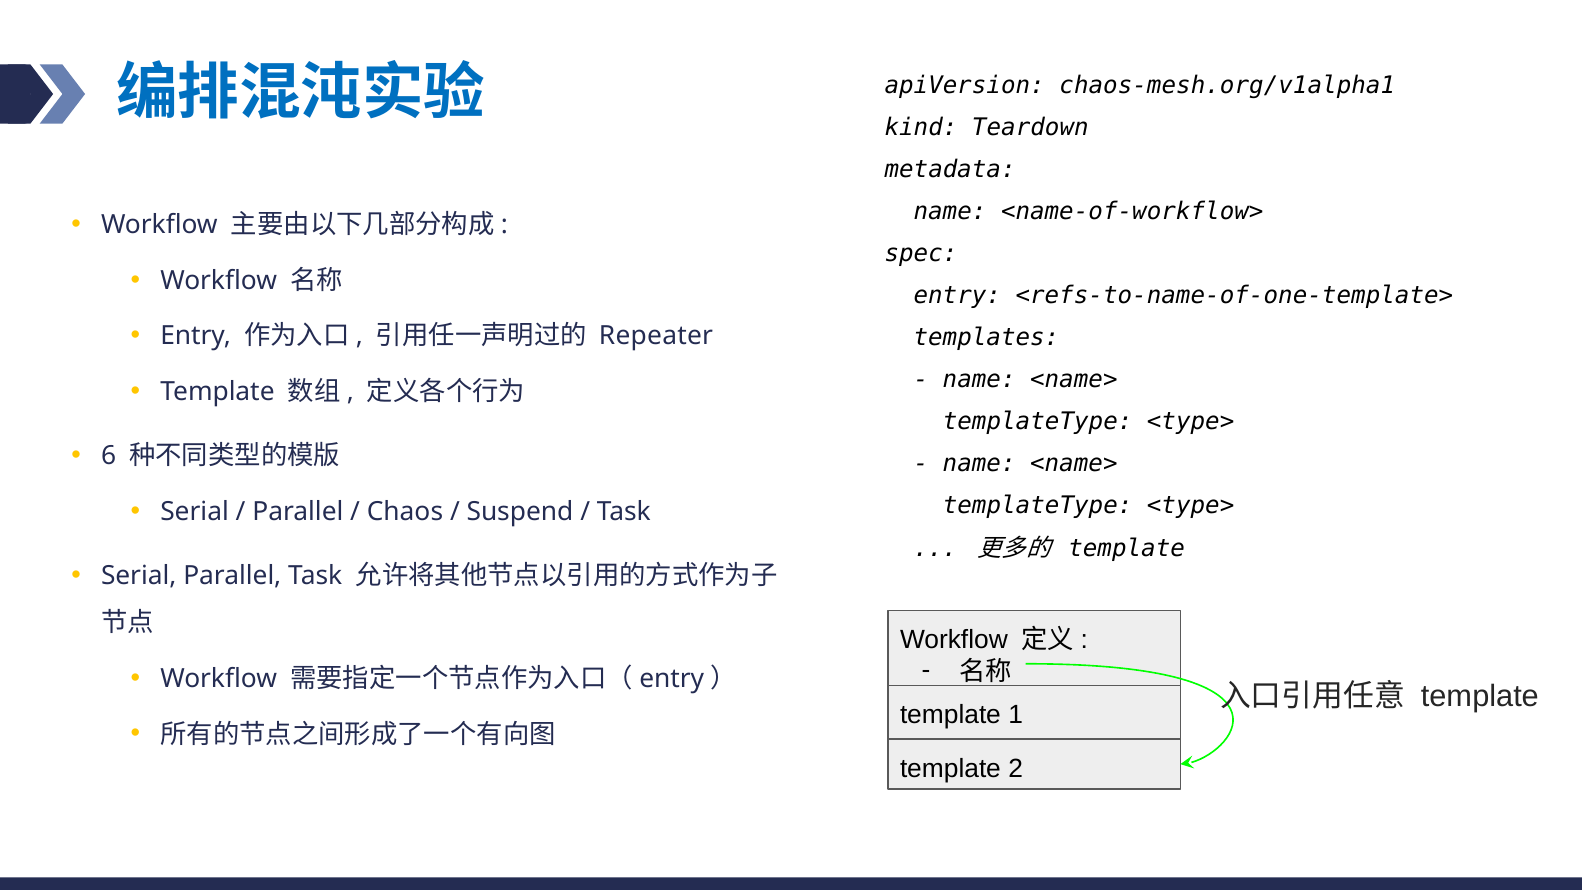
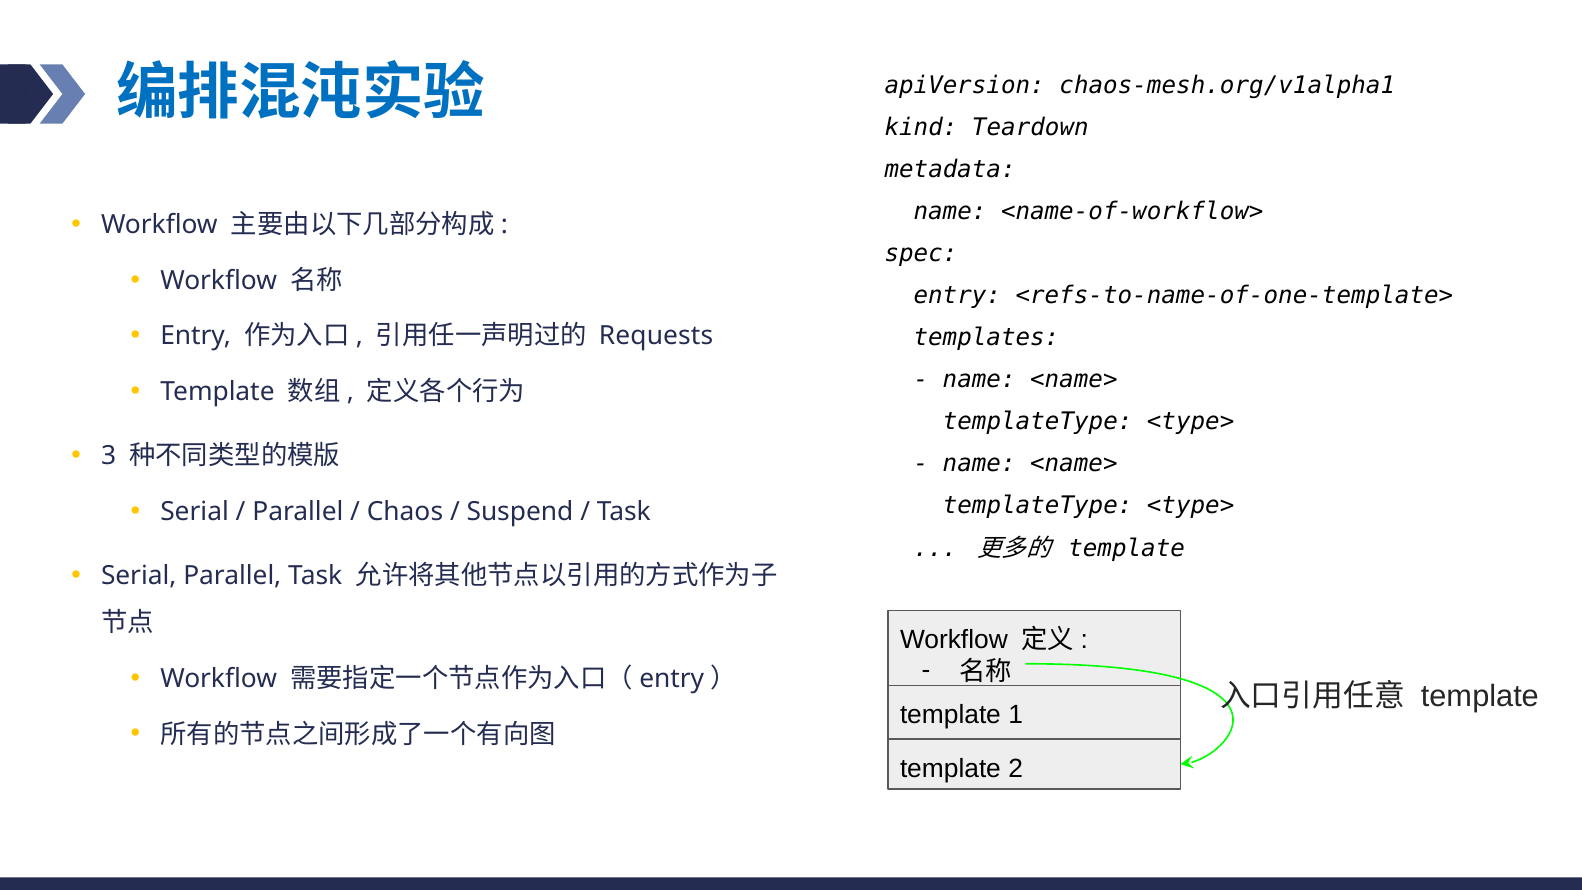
Repeater: Repeater -> Requests
6: 6 -> 3
